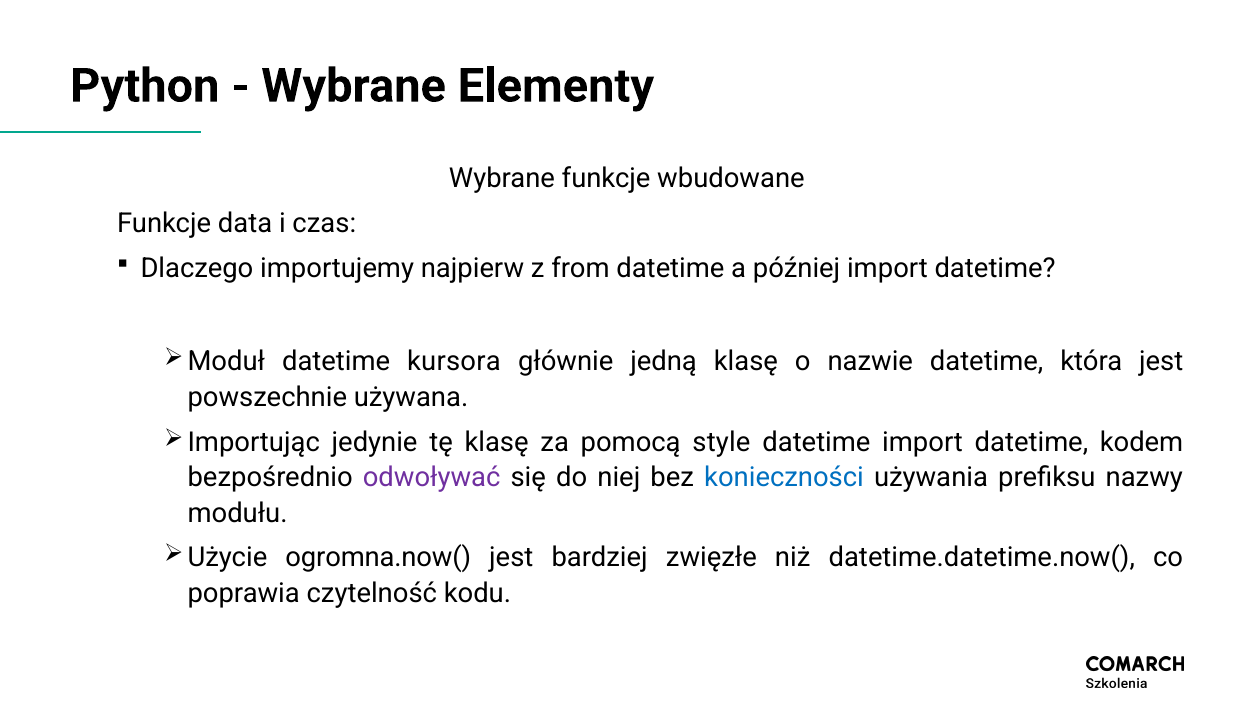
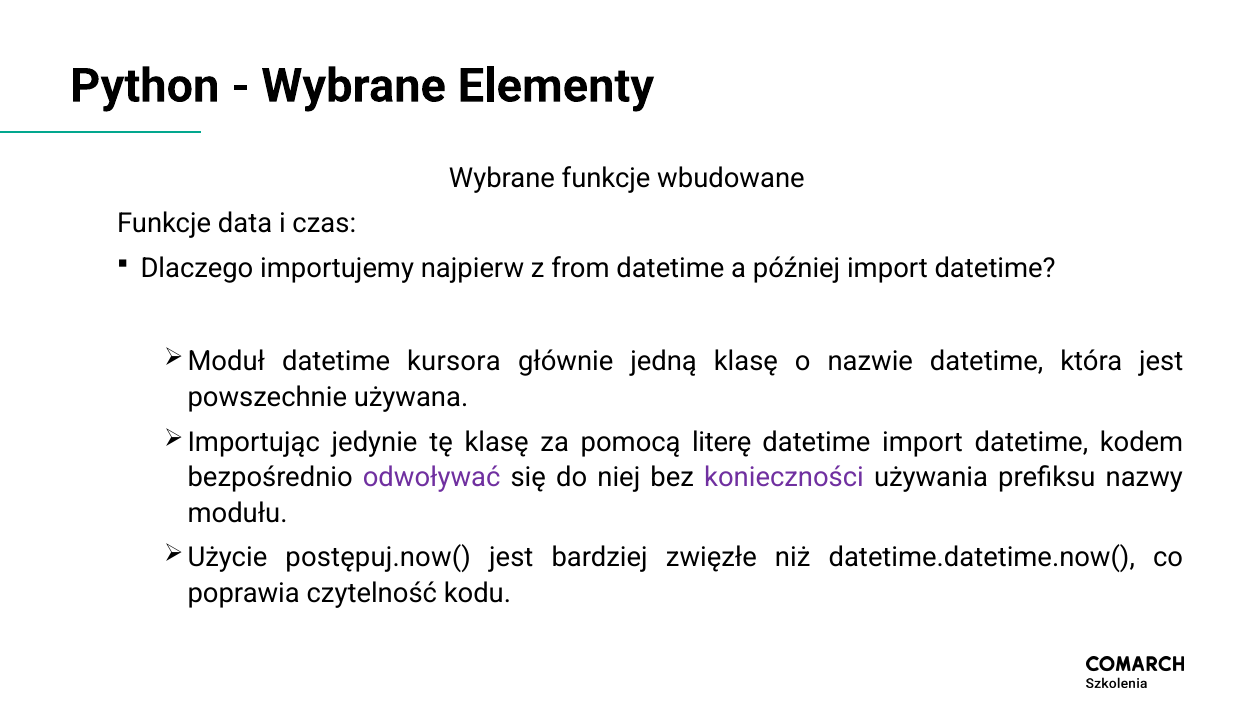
style: style -> literę
konieczności colour: blue -> purple
ogromna.now(: ogromna.now( -> postępuj.now(
